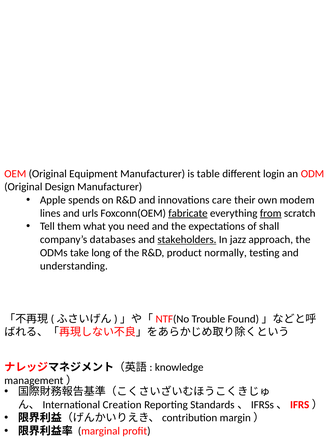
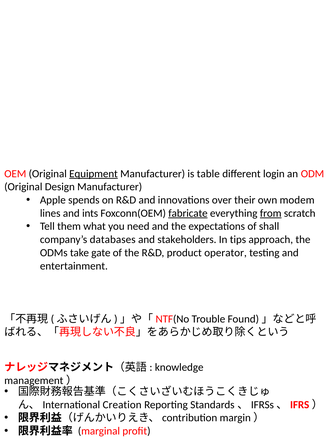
Equipment underline: none -> present
care: care -> over
urls: urls -> ints
stakeholders underline: present -> none
jazz: jazz -> tips
long: long -> gate
normally: normally -> operator
understanding: understanding -> entertainment
